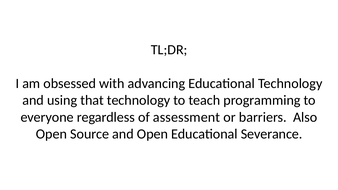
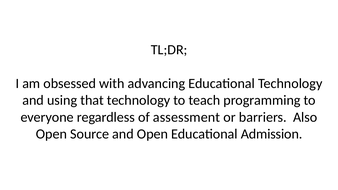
Severance: Severance -> Admission
